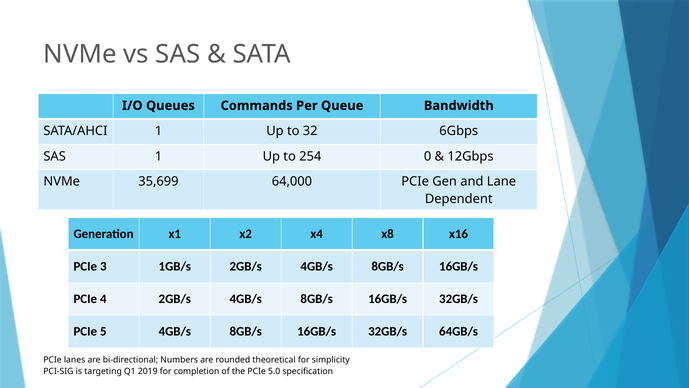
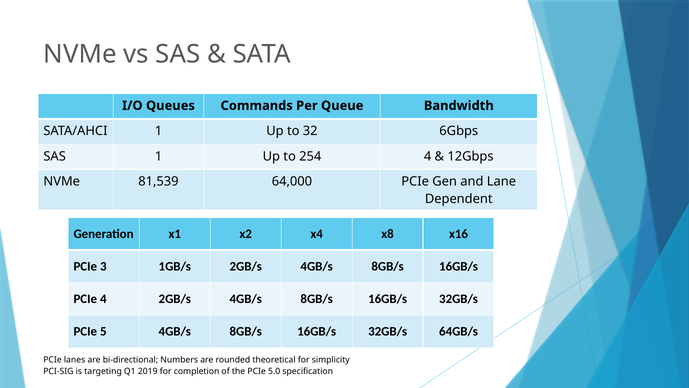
254 0: 0 -> 4
35,699: 35,699 -> 81,539
